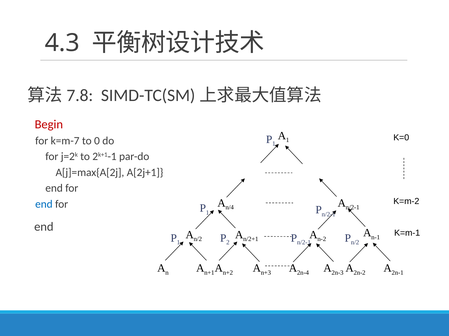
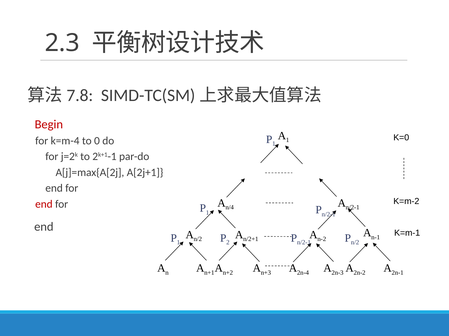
4.3: 4.3 -> 2.3
k=m-7: k=m-7 -> k=m-4
end at (44, 205) colour: blue -> red
